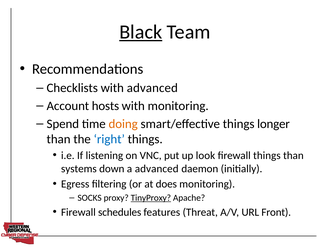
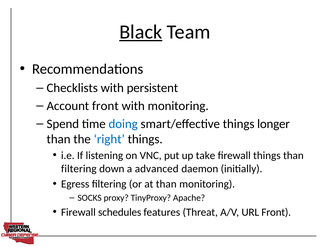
with advanced: advanced -> persistent
Account hosts: hosts -> front
doing colour: orange -> blue
look: look -> take
systems at (79, 169): systems -> filtering
at does: does -> than
TinyProxy underline: present -> none
